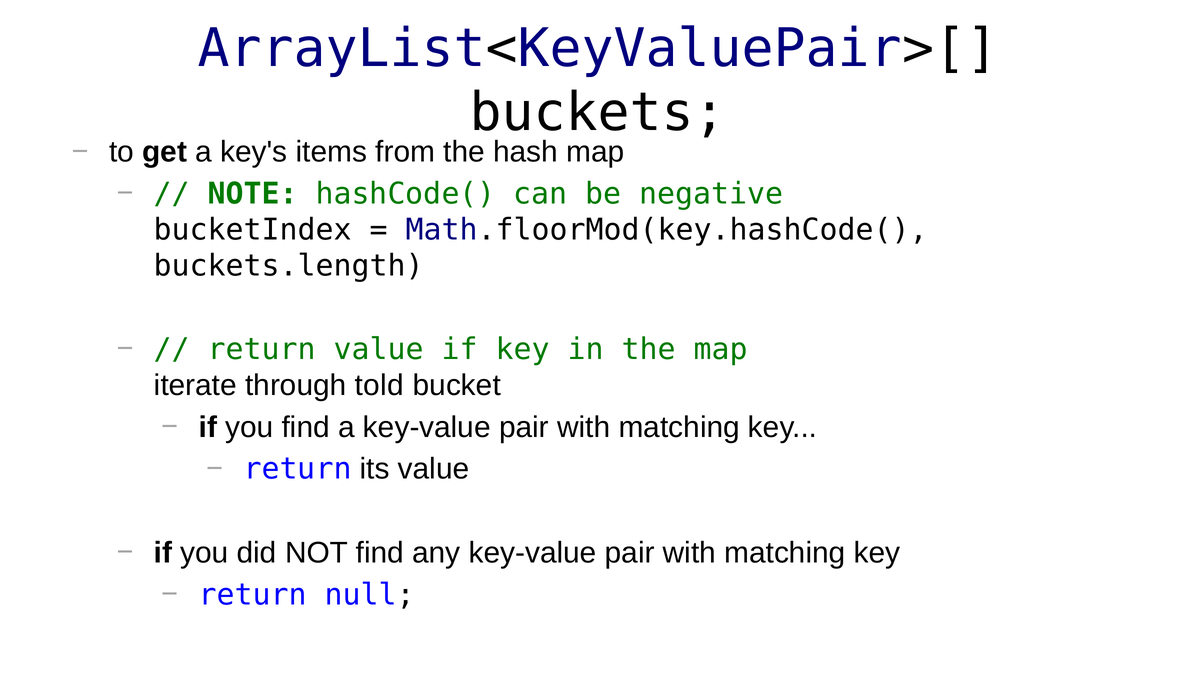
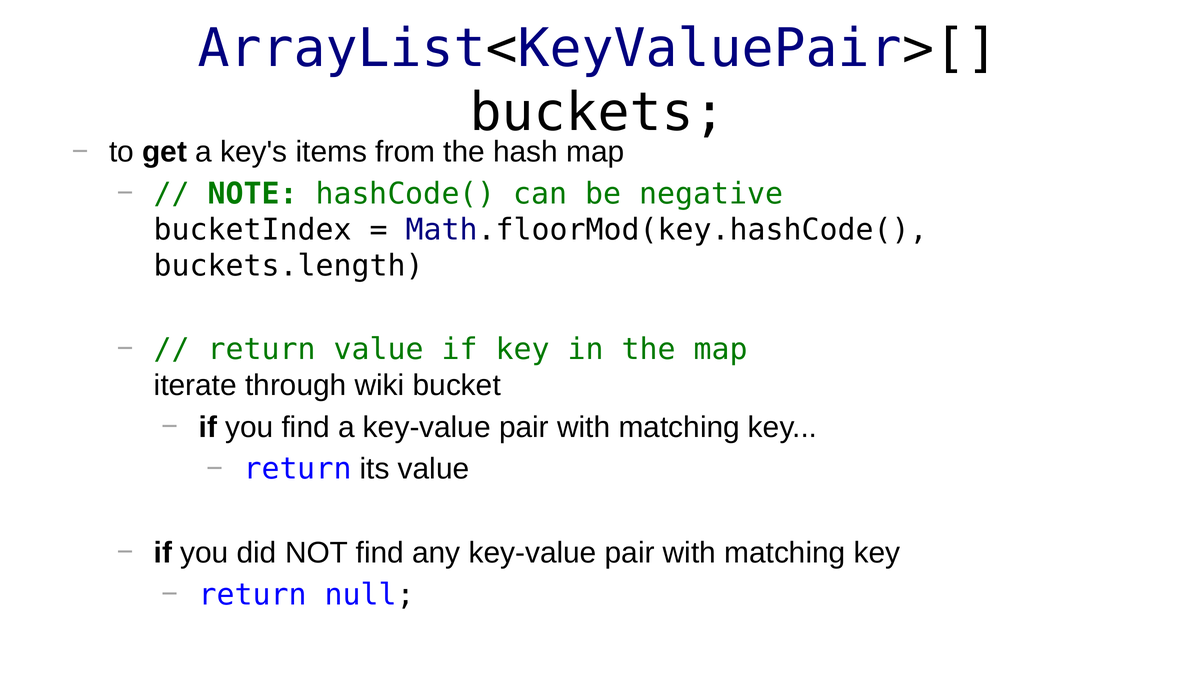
told: told -> wiki
